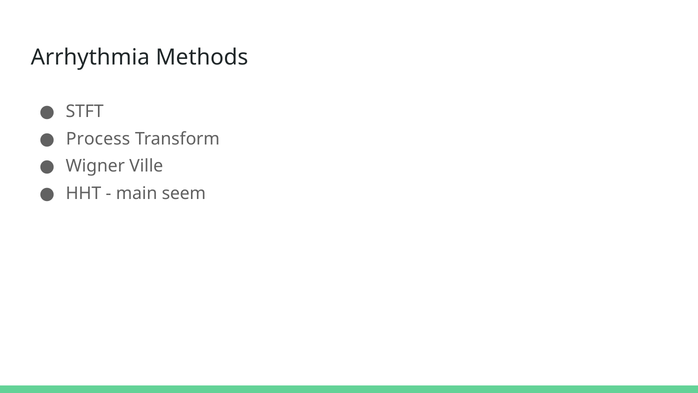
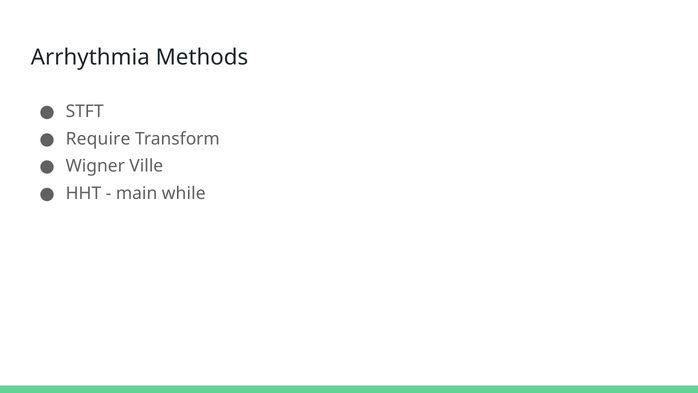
Process: Process -> Require
seem: seem -> while
